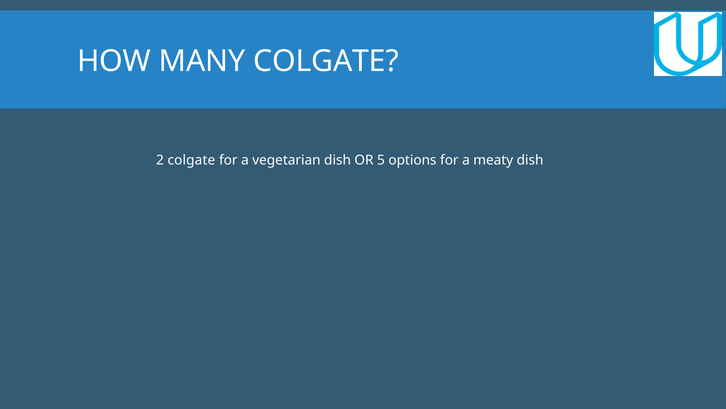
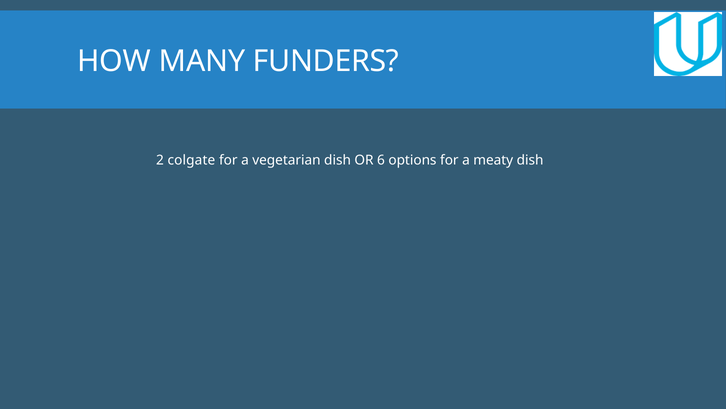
MANY COLGATE: COLGATE -> FUNDERS
5: 5 -> 6
